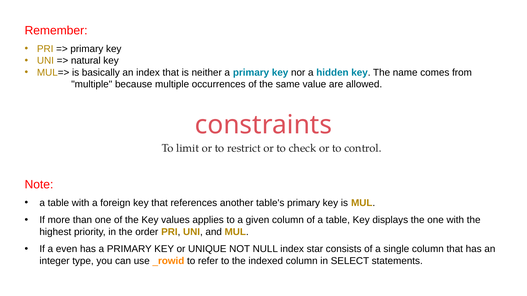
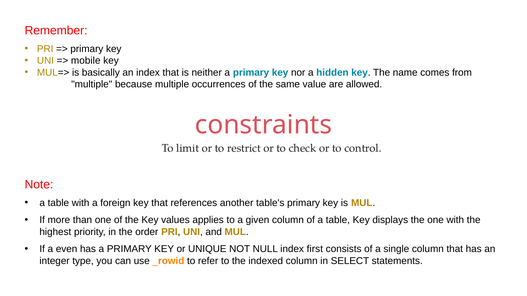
natural: natural -> mobile
star: star -> first
